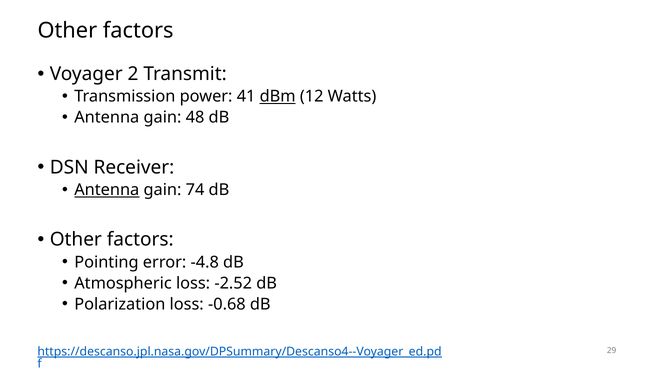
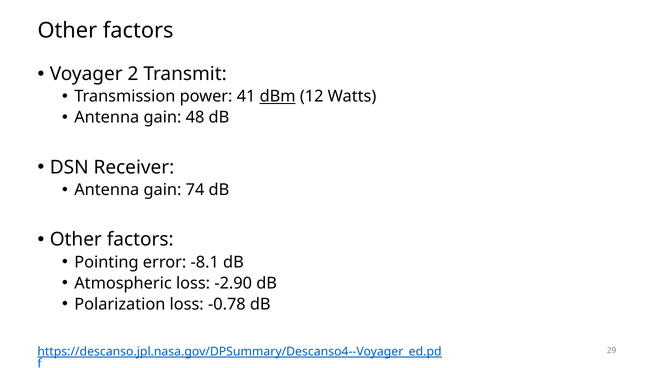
Antenna at (107, 190) underline: present -> none
-4.8: -4.8 -> -8.1
-2.52: -2.52 -> -2.90
-0.68: -0.68 -> -0.78
